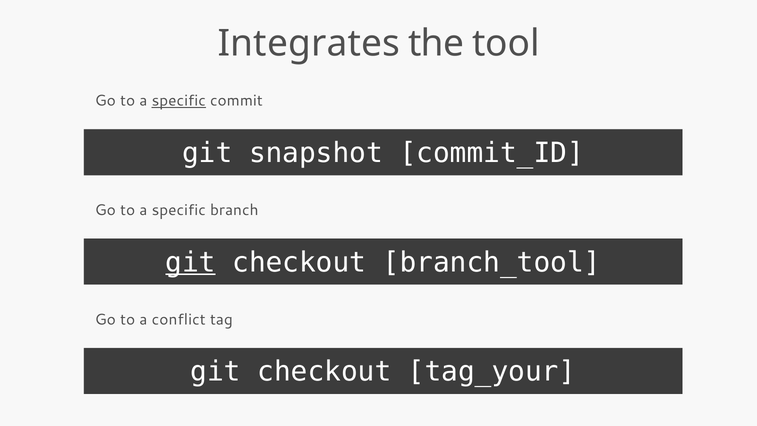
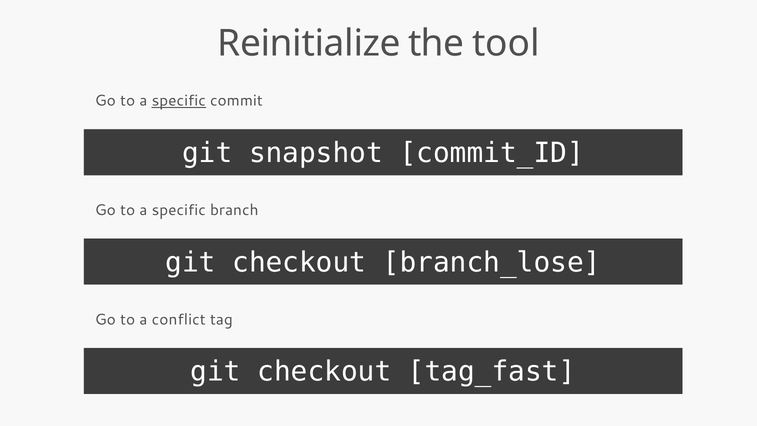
Integrates: Integrates -> Reinitialize
git at (190, 262) underline: present -> none
branch_tool: branch_tool -> branch_lose
tag_your: tag_your -> tag_fast
